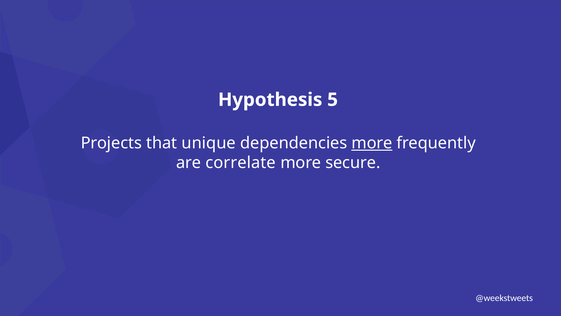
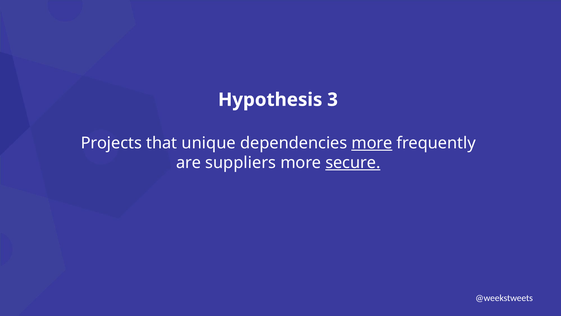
5: 5 -> 3
correlate: correlate -> suppliers
secure underline: none -> present
